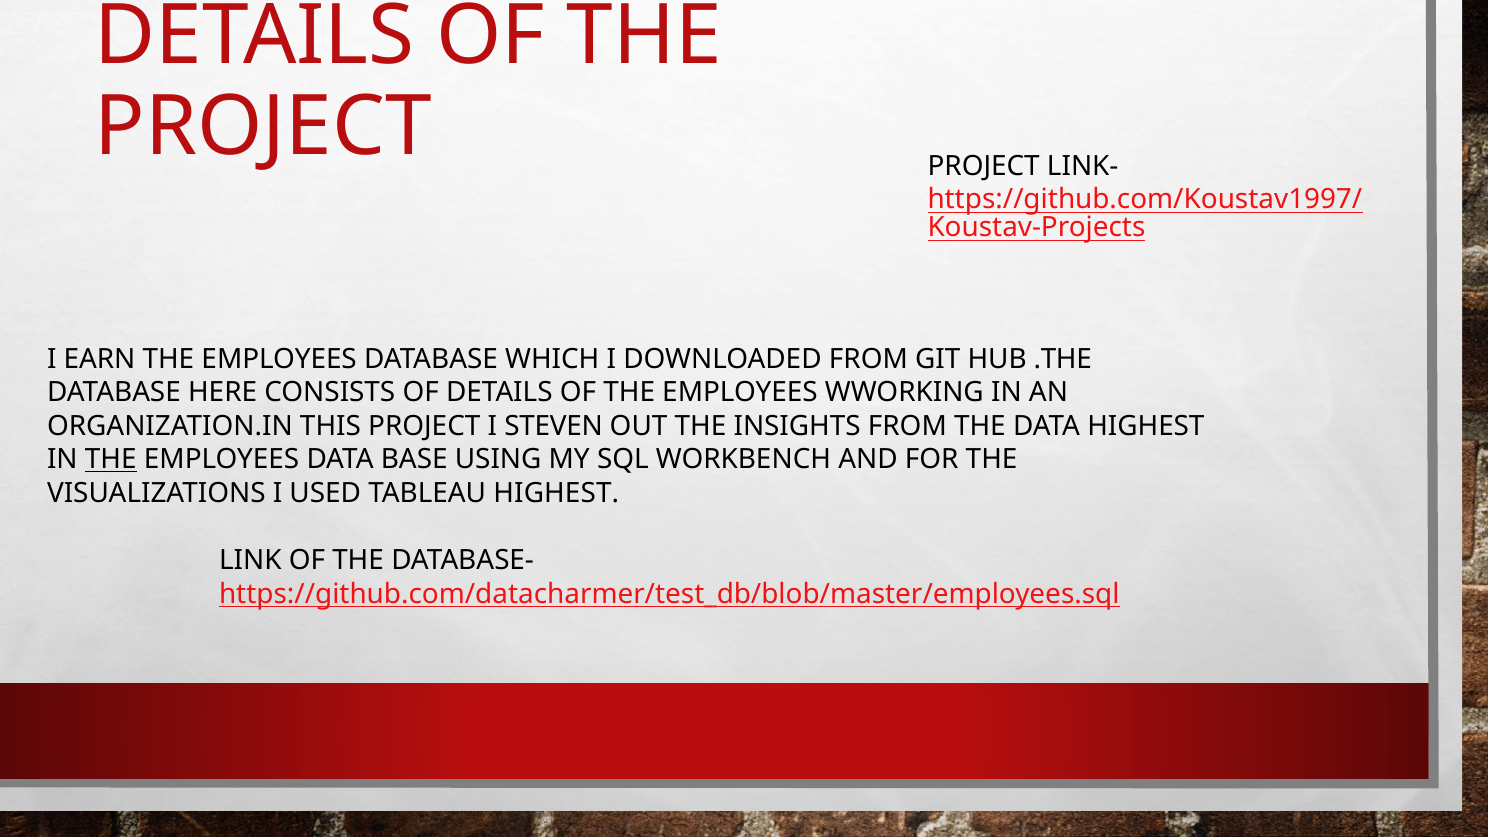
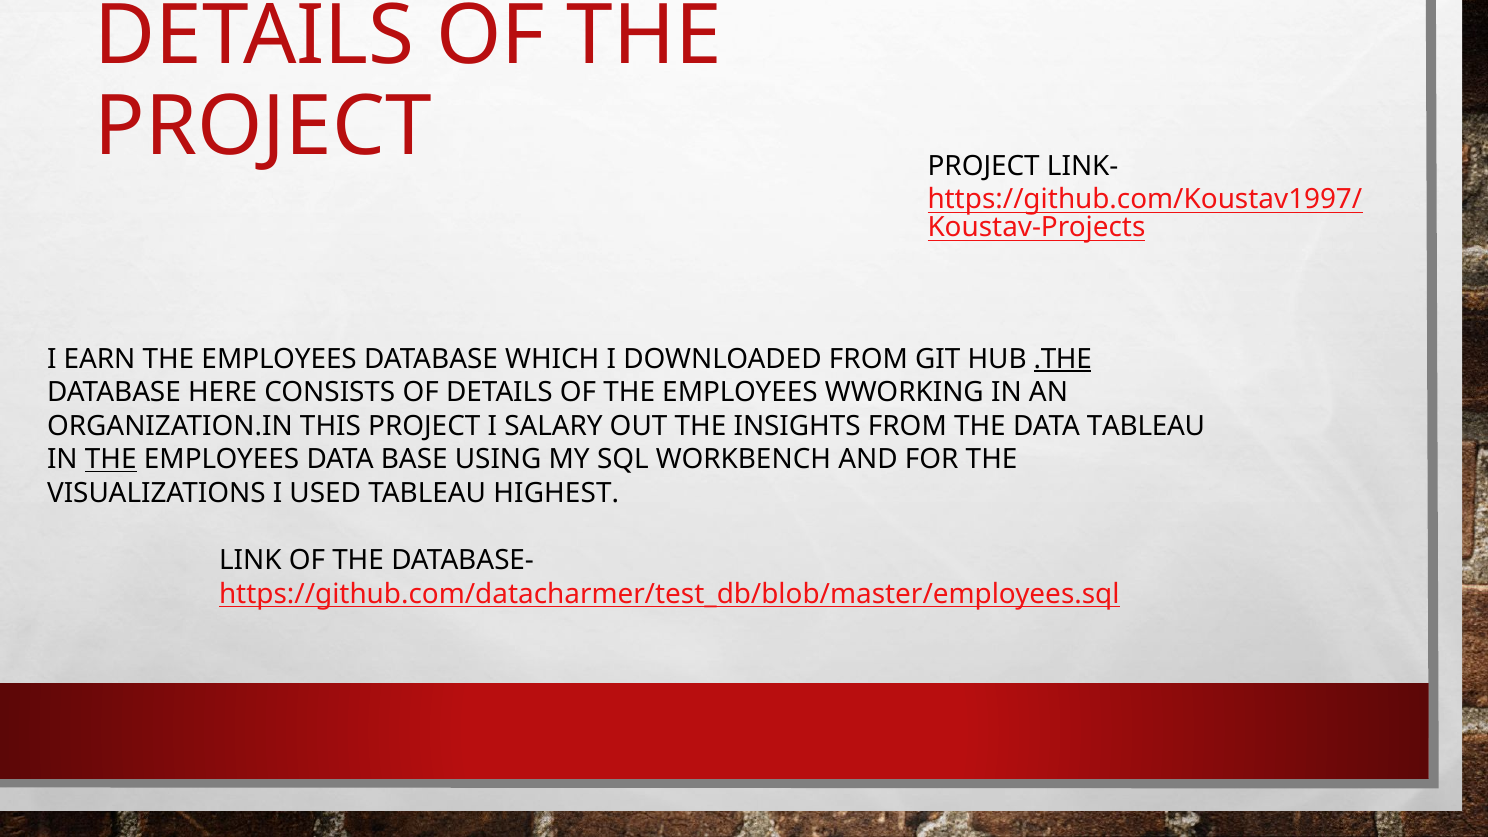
.THE underline: none -> present
STEVEN: STEVEN -> SALARY
DATA HIGHEST: HIGHEST -> TABLEAU
